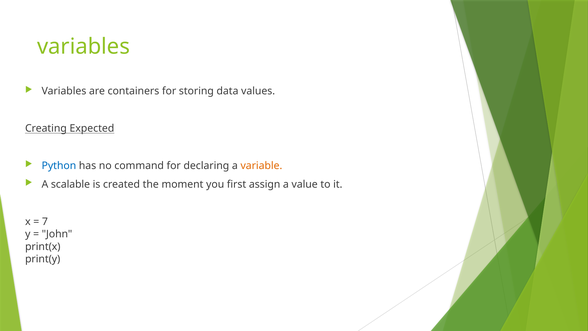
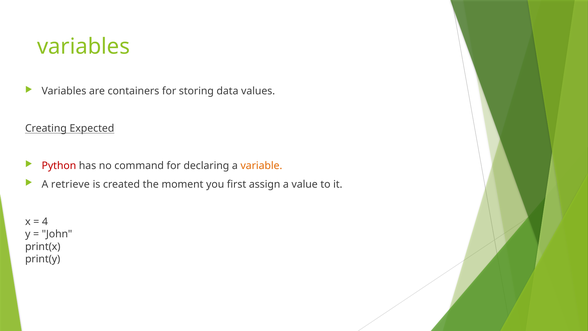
Python colour: blue -> red
scalable: scalable -> retrieve
7: 7 -> 4
